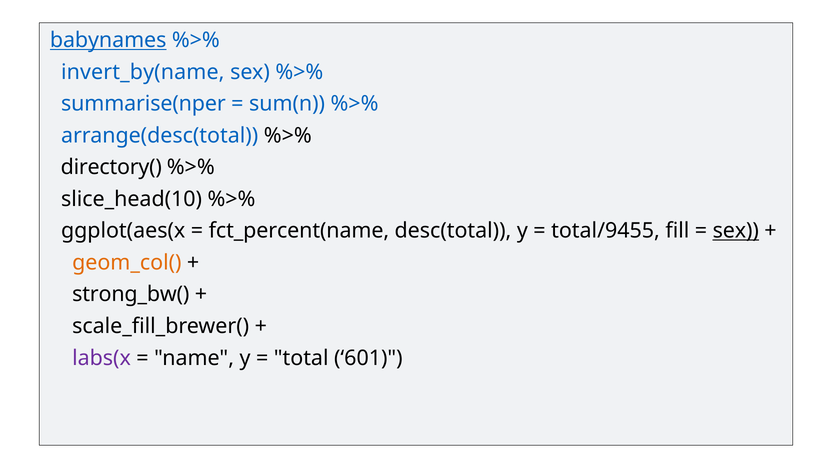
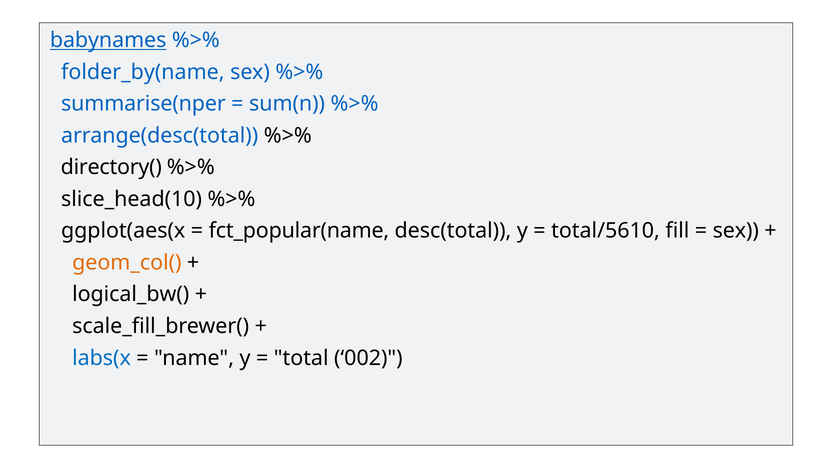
invert_by(name: invert_by(name -> folder_by(name
fct_percent(name: fct_percent(name -> fct_popular(name
total/9455: total/9455 -> total/5610
sex at (736, 231) underline: present -> none
strong_bw(: strong_bw( -> logical_bw(
labs(x colour: purple -> blue
601: 601 -> 002
